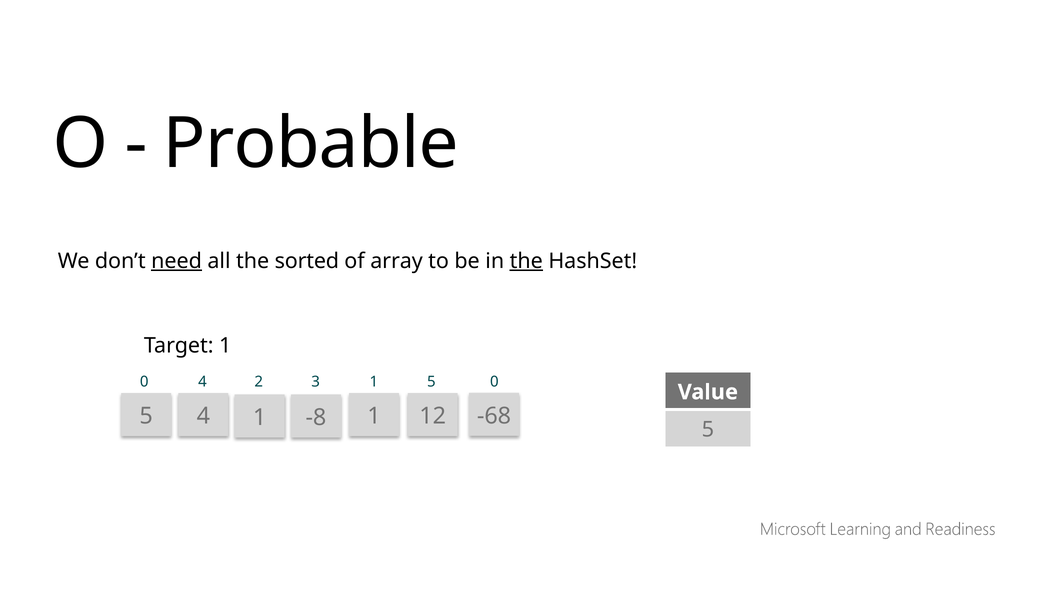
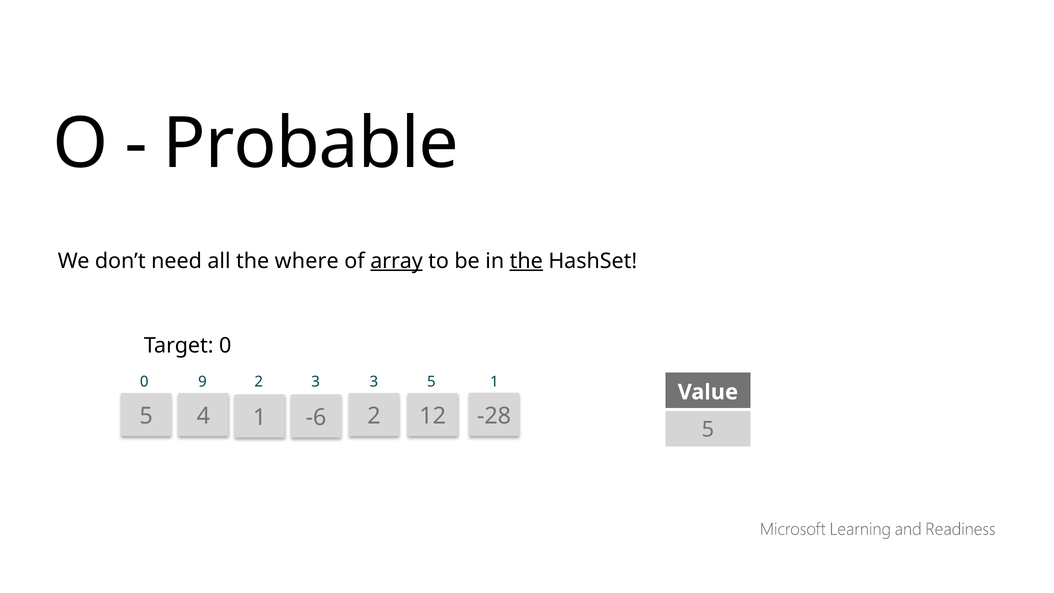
need underline: present -> none
sorted: sorted -> where
array underline: none -> present
Target 1: 1 -> 0
0 4: 4 -> 9
3 1: 1 -> 3
5 0: 0 -> 1
-8: -8 -> -6
1 1: 1 -> 2
-68: -68 -> -28
